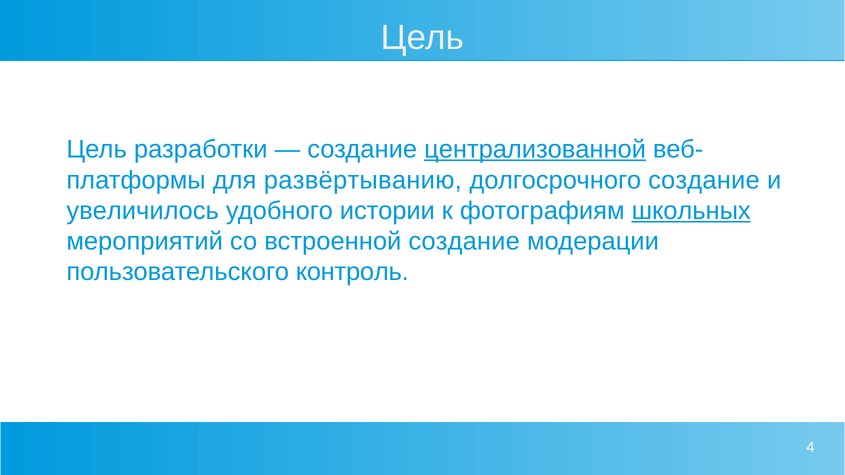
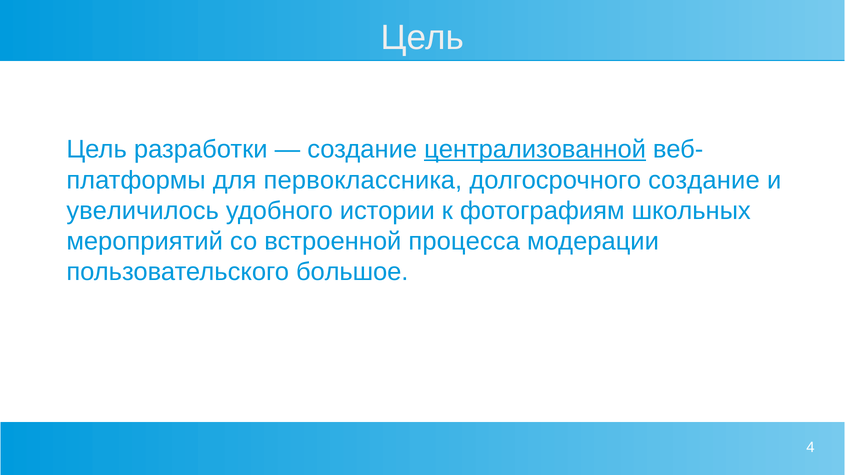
развёртыванию: развёртыванию -> первоклассника
школьных underline: present -> none
встроенной создание: создание -> процесса
контроль: контроль -> большое
